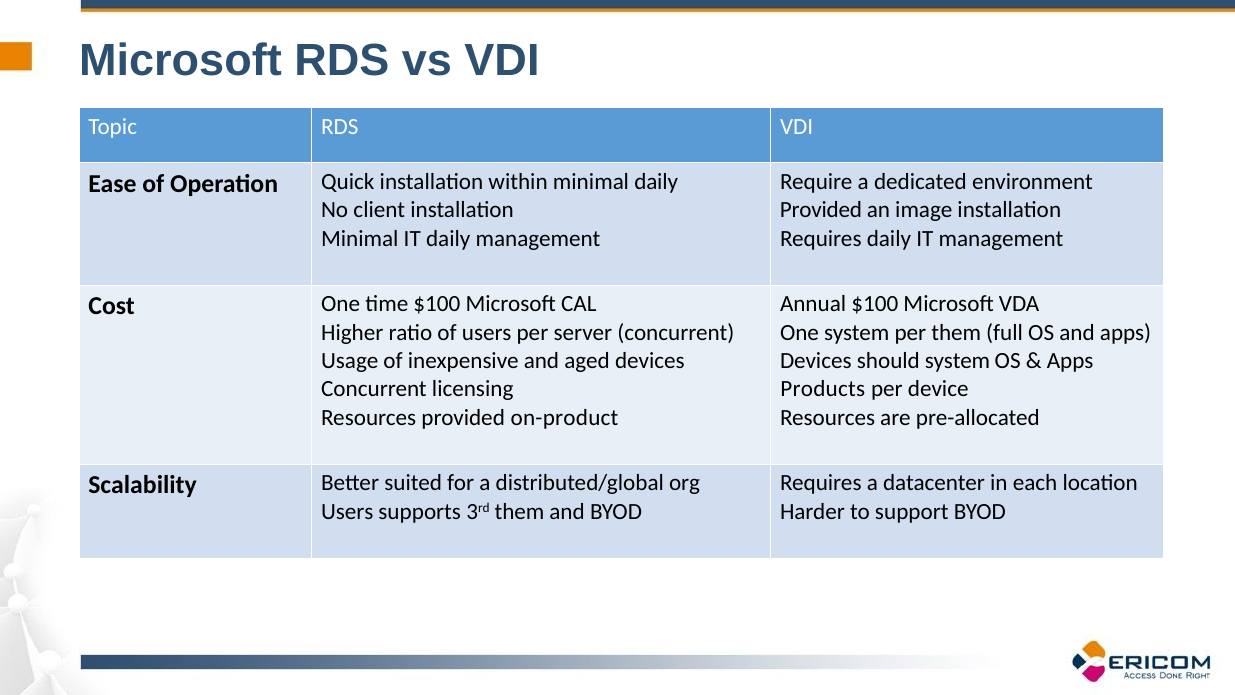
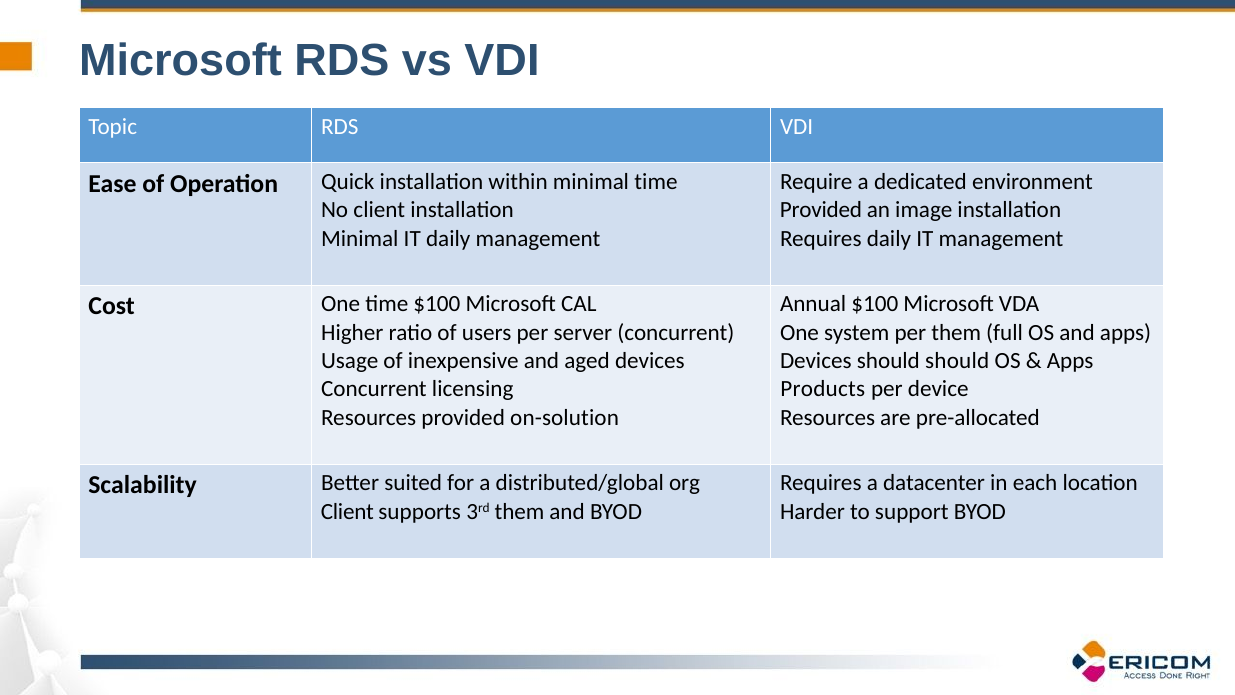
minimal daily: daily -> time
should system: system -> should
on-product: on-product -> on-solution
Users at (347, 511): Users -> Client
